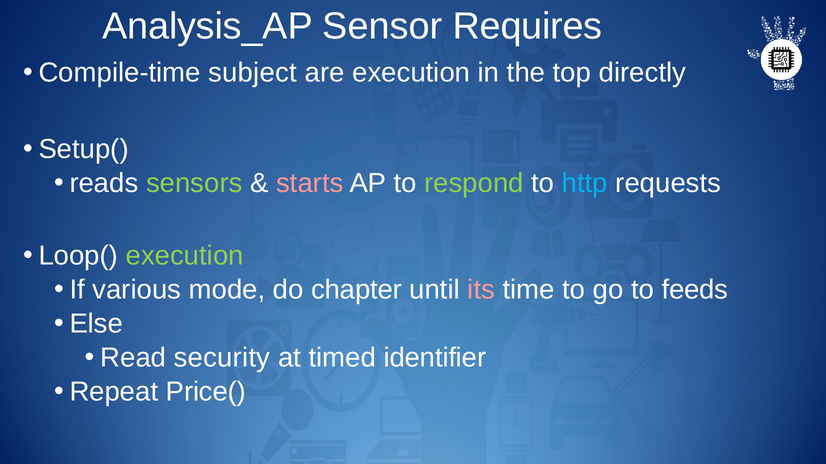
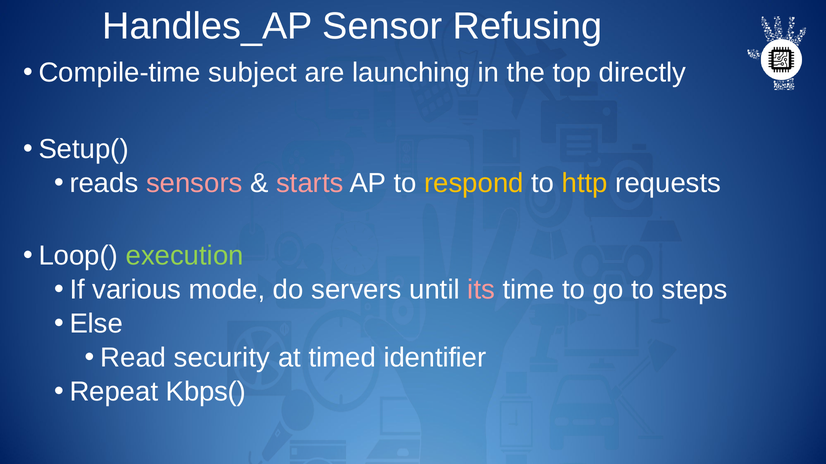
Analysis_AP: Analysis_AP -> Handles_AP
Requires: Requires -> Refusing
are execution: execution -> launching
sensors colour: light green -> pink
respond colour: light green -> yellow
http colour: light blue -> yellow
chapter: chapter -> servers
feeds: feeds -> steps
Price(: Price( -> Kbps(
